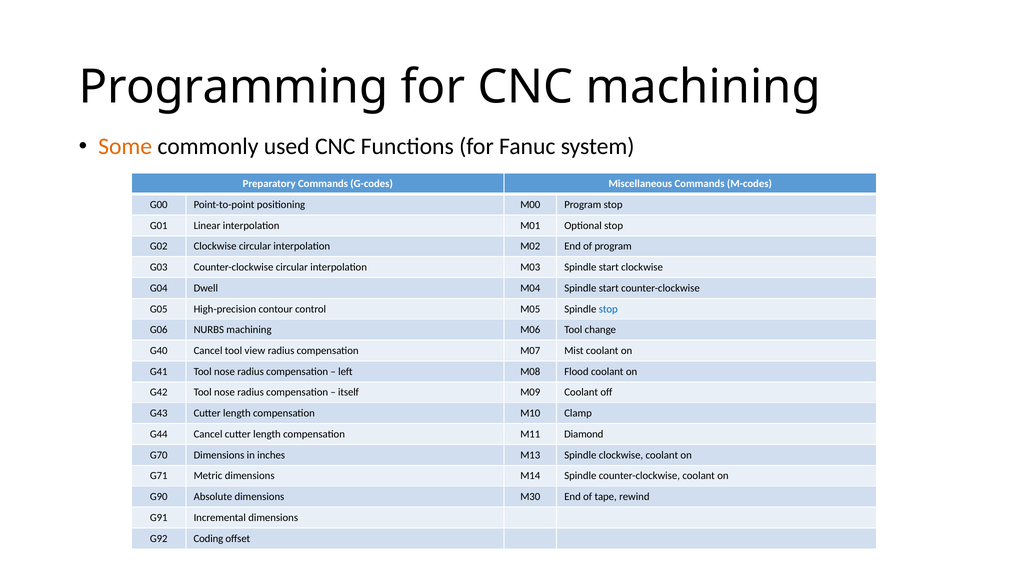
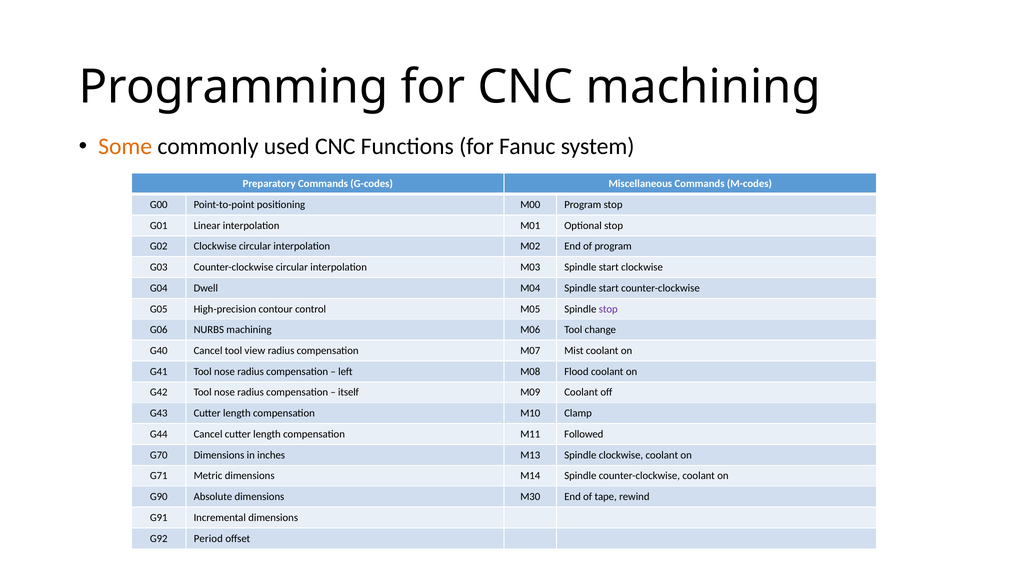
stop at (608, 309) colour: blue -> purple
Diamond: Diamond -> Followed
Coding: Coding -> Period
